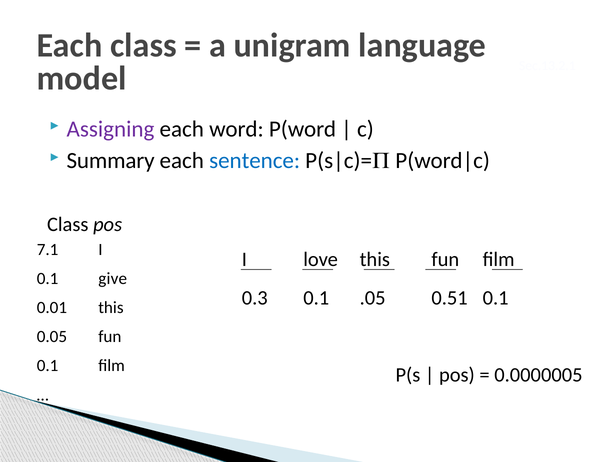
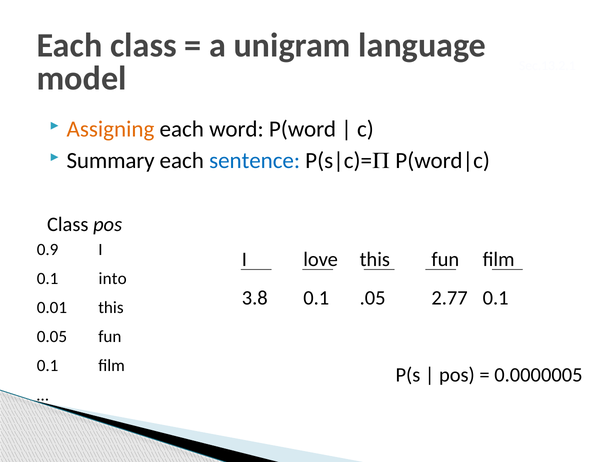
Assigning colour: purple -> orange
7.1: 7.1 -> 0.9
give: give -> into
0.3: 0.3 -> 3.8
0.51: 0.51 -> 2.77
